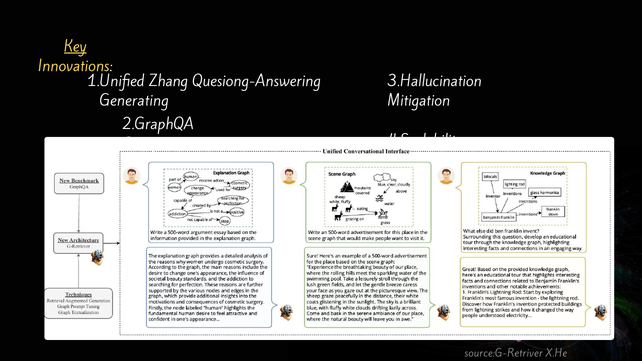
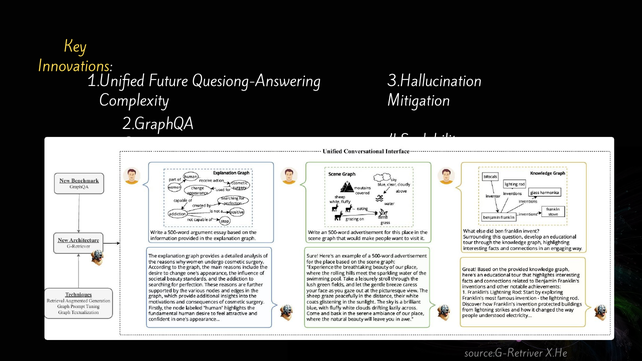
Key underline: present -> none
Zhang: Zhang -> Future
Generating: Generating -> Complexity
